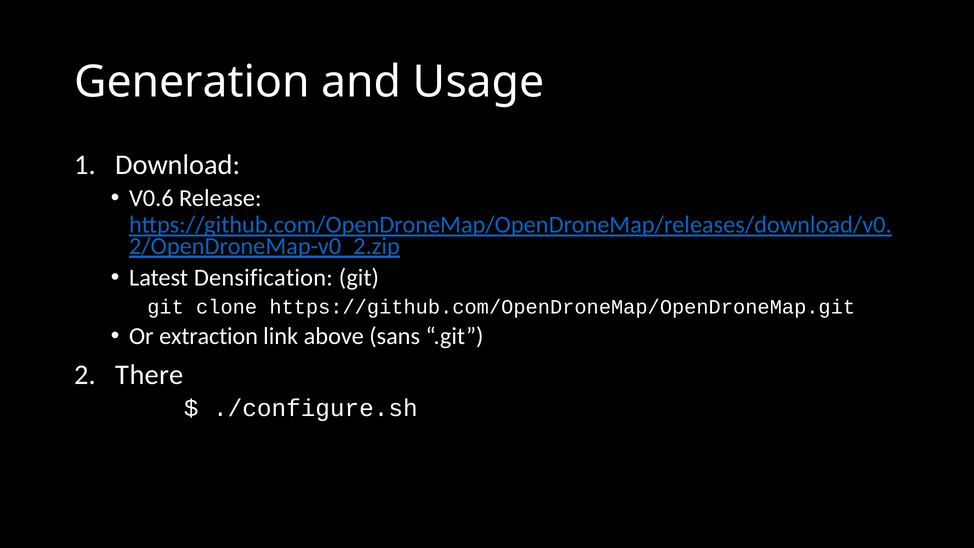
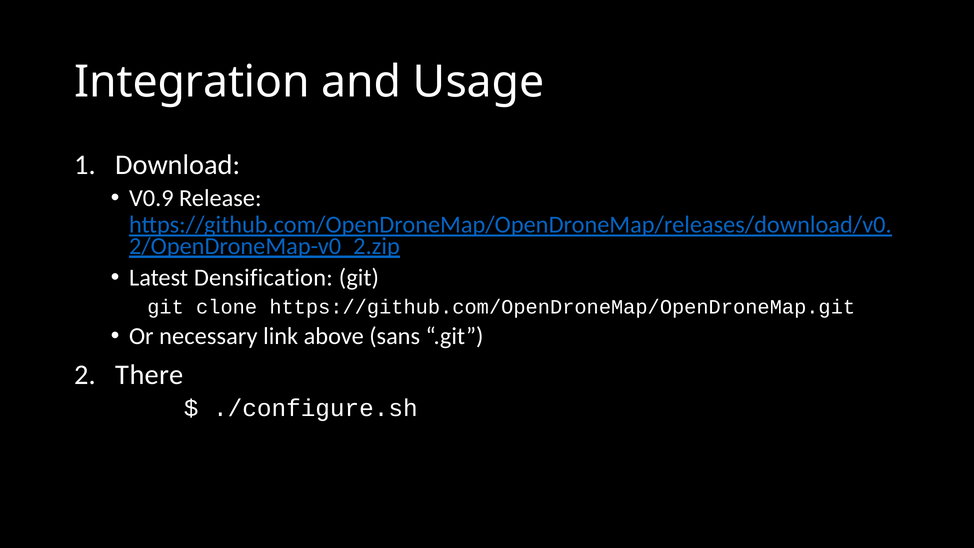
Generation: Generation -> Integration
V0.6: V0.6 -> V0.9
extraction: extraction -> necessary
